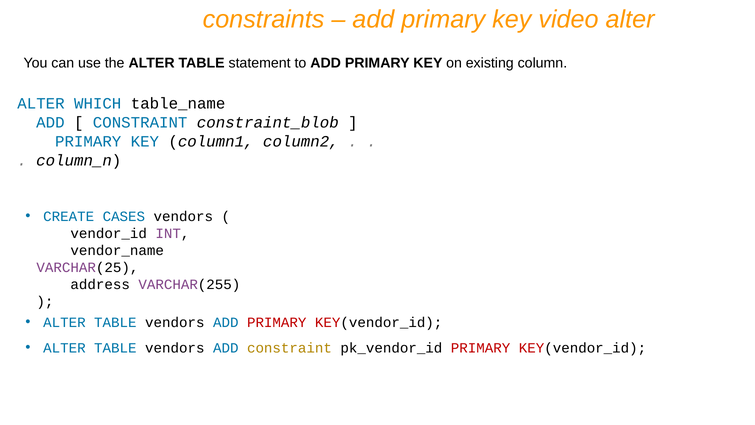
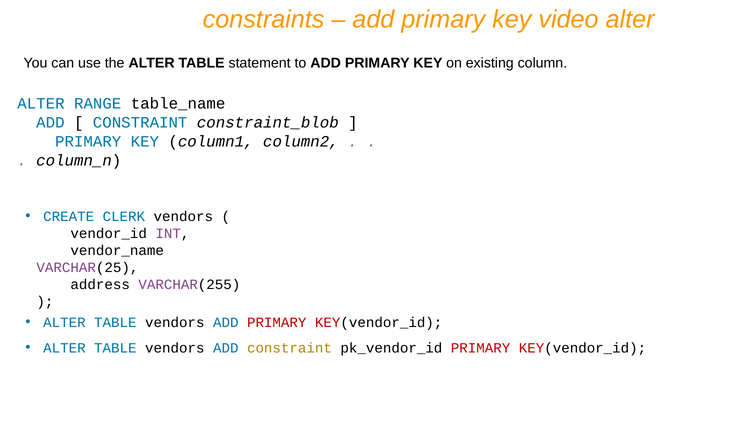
WHICH: WHICH -> RANGE
CASES: CASES -> CLERK
